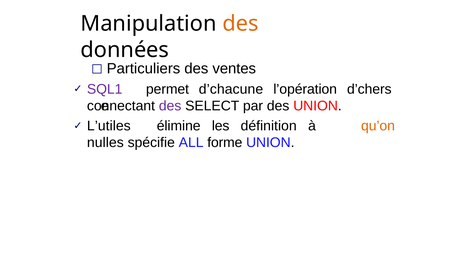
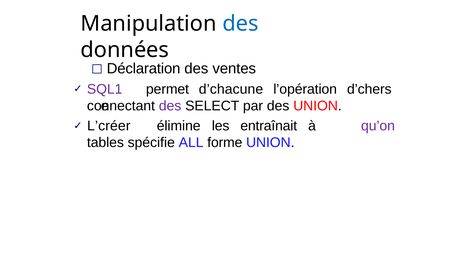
des at (241, 24) colour: orange -> blue
Particuliers: Particuliers -> Déclaration
qu’on colour: orange -> purple
L’utiles: L’utiles -> L’créer
définition: définition -> entraînait
nulles: nulles -> tables
